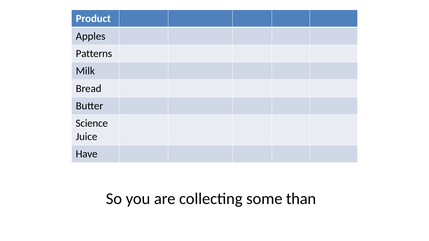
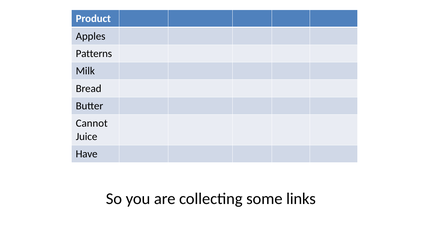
Science: Science -> Cannot
than: than -> links
